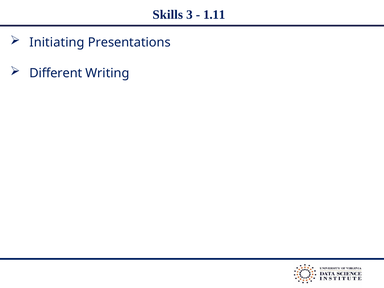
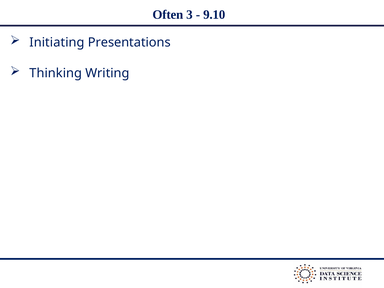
Skills: Skills -> Often
1.11: 1.11 -> 9.10
Different: Different -> Thinking
